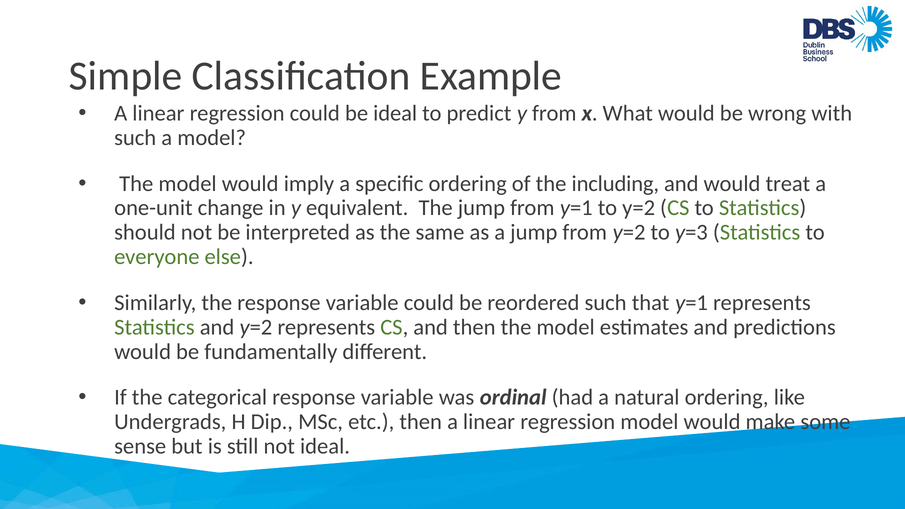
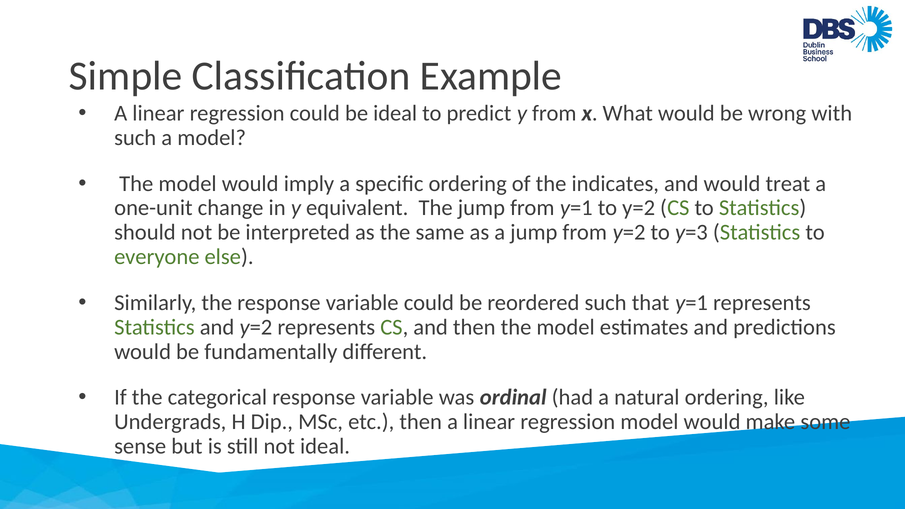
including: including -> indicates
